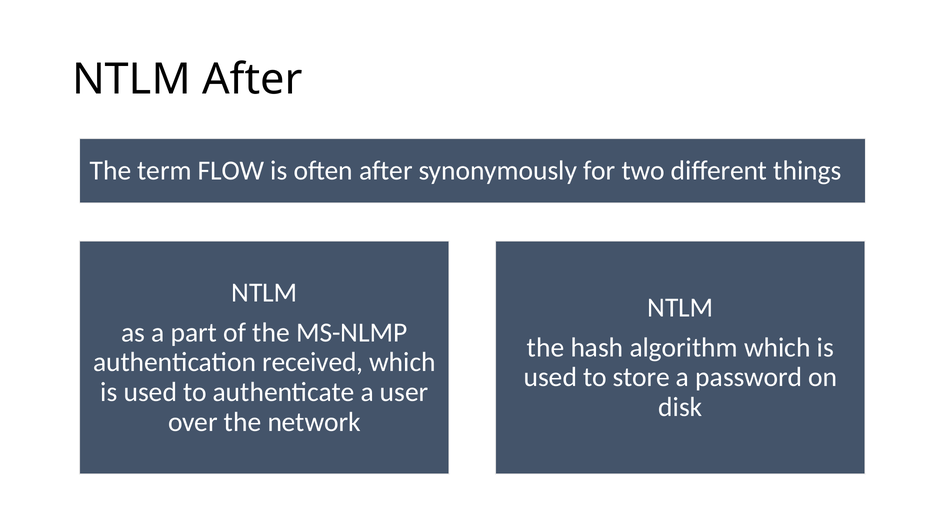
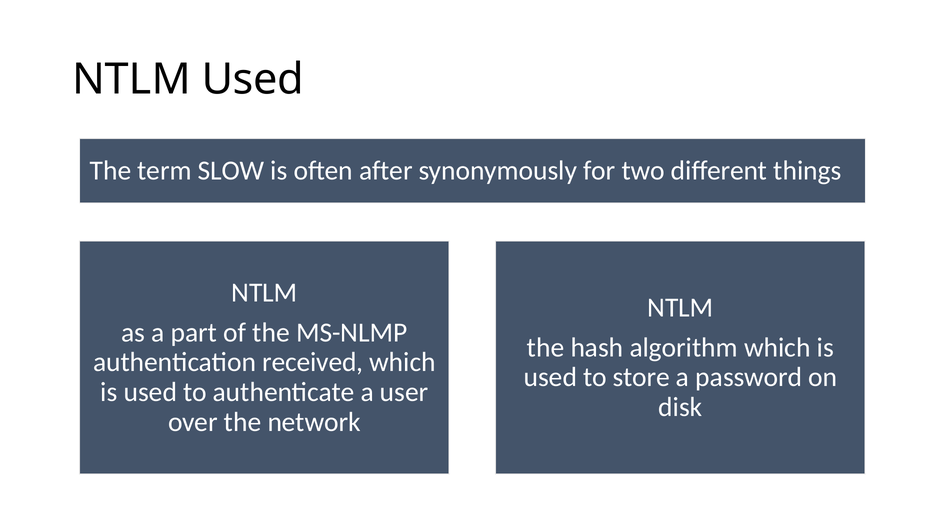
NTLM After: After -> Used
FLOW: FLOW -> SLOW
